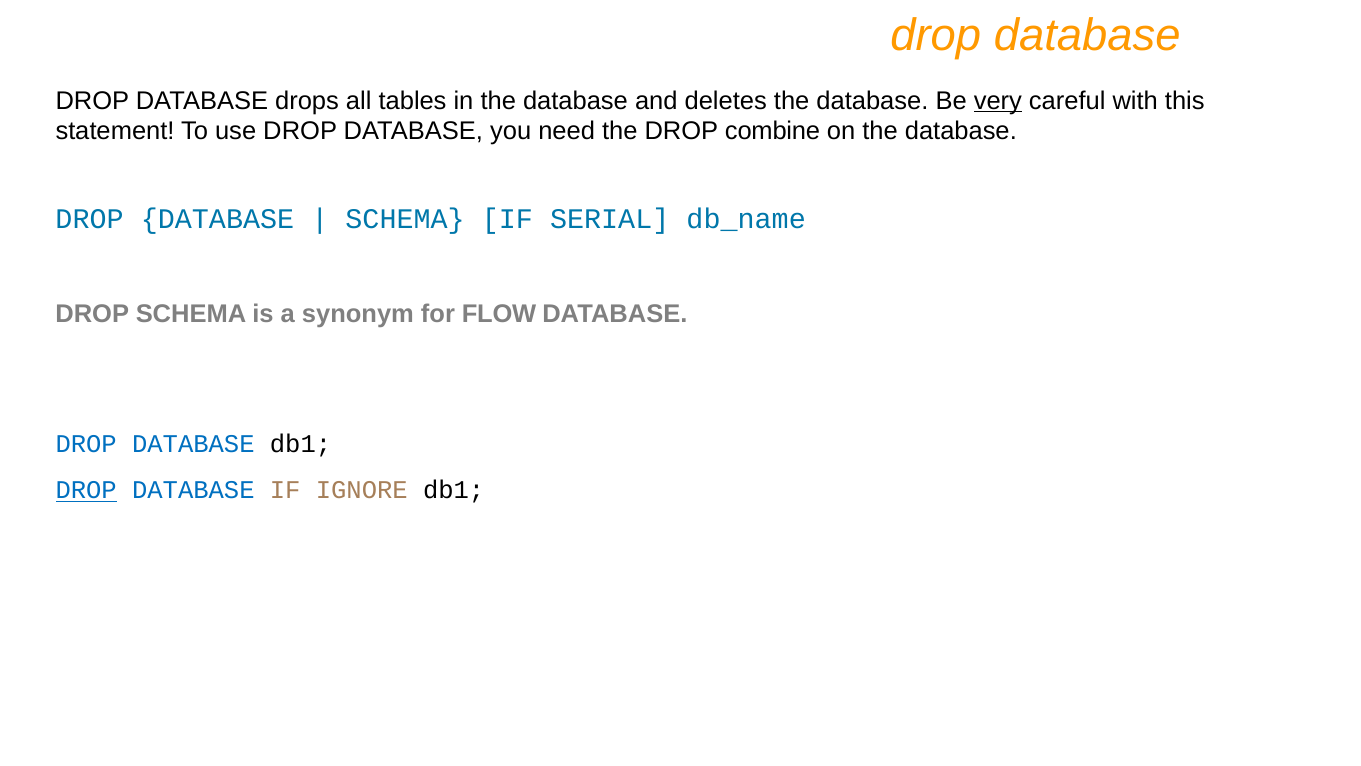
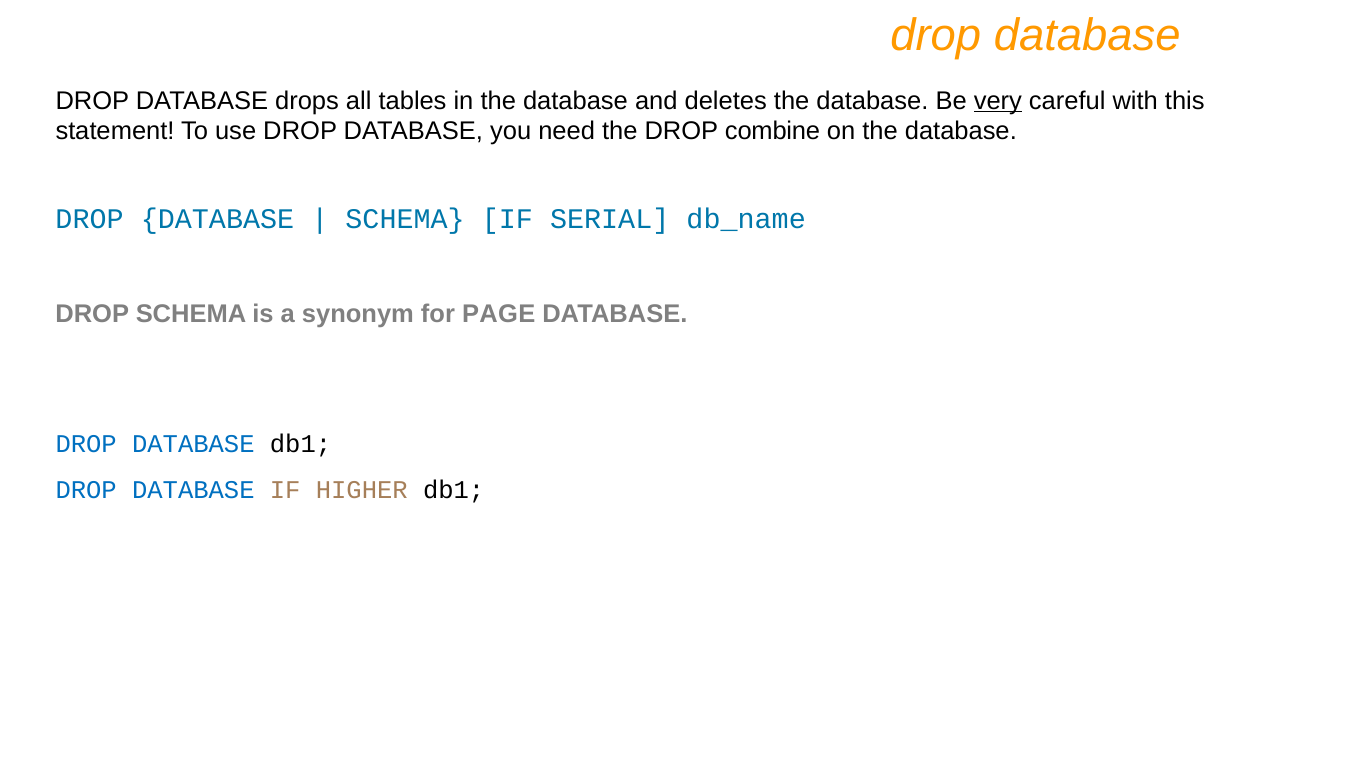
FLOW: FLOW -> PAGE
DROP at (86, 490) underline: present -> none
IGNORE: IGNORE -> HIGHER
